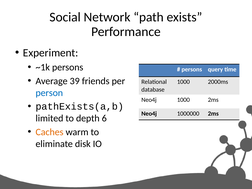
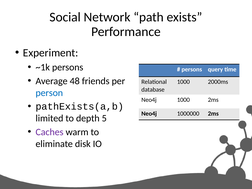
39: 39 -> 48
6: 6 -> 5
Caches colour: orange -> purple
